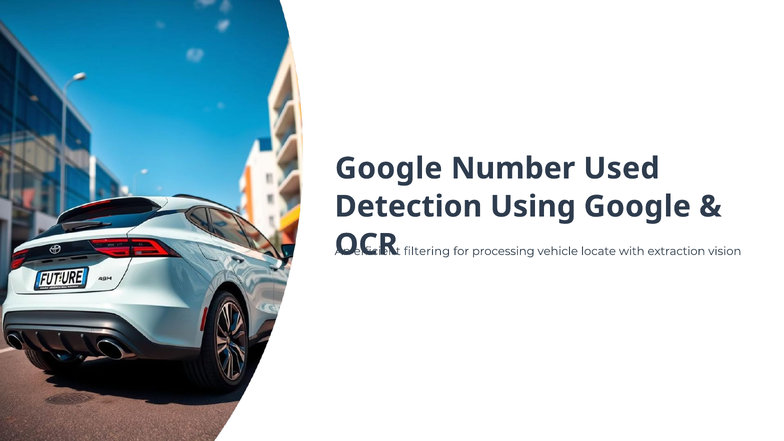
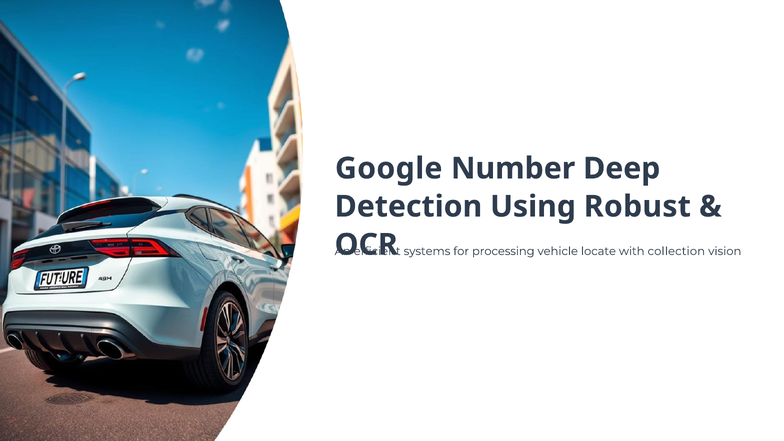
Used: Used -> Deep
Using Google: Google -> Robust
filtering: filtering -> systems
extraction: extraction -> collection
